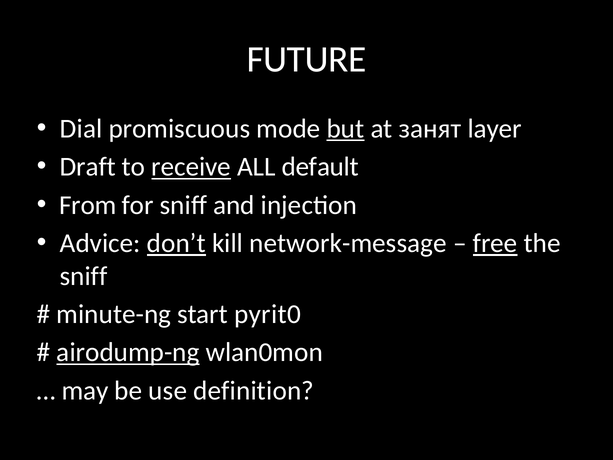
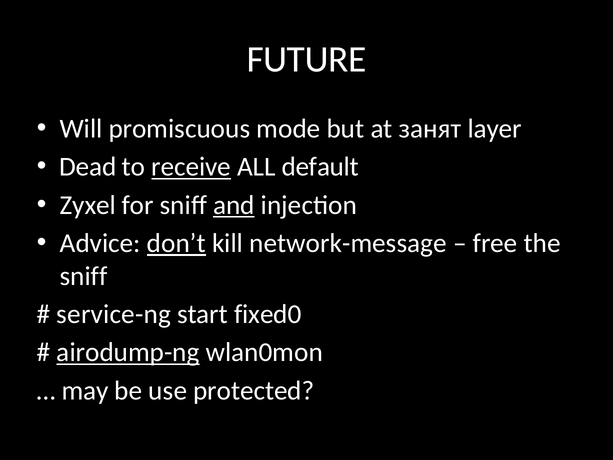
Dial: Dial -> Will
but underline: present -> none
Draft: Draft -> Dead
From: From -> Zyxel
and underline: none -> present
free underline: present -> none
minute-ng: minute-ng -> service-ng
pyrit0: pyrit0 -> fixed0
definition: definition -> protected
